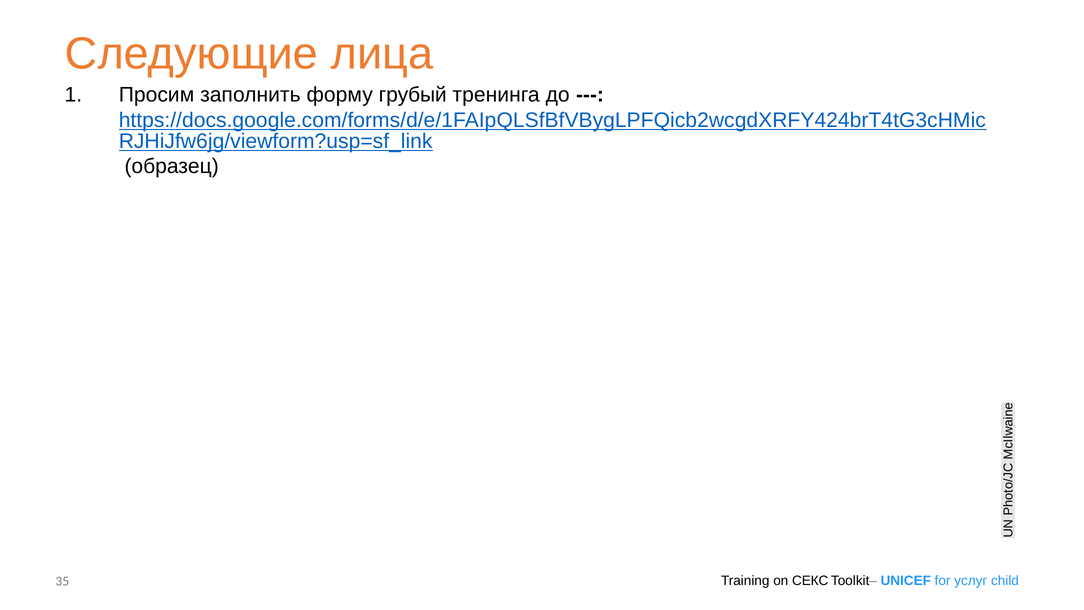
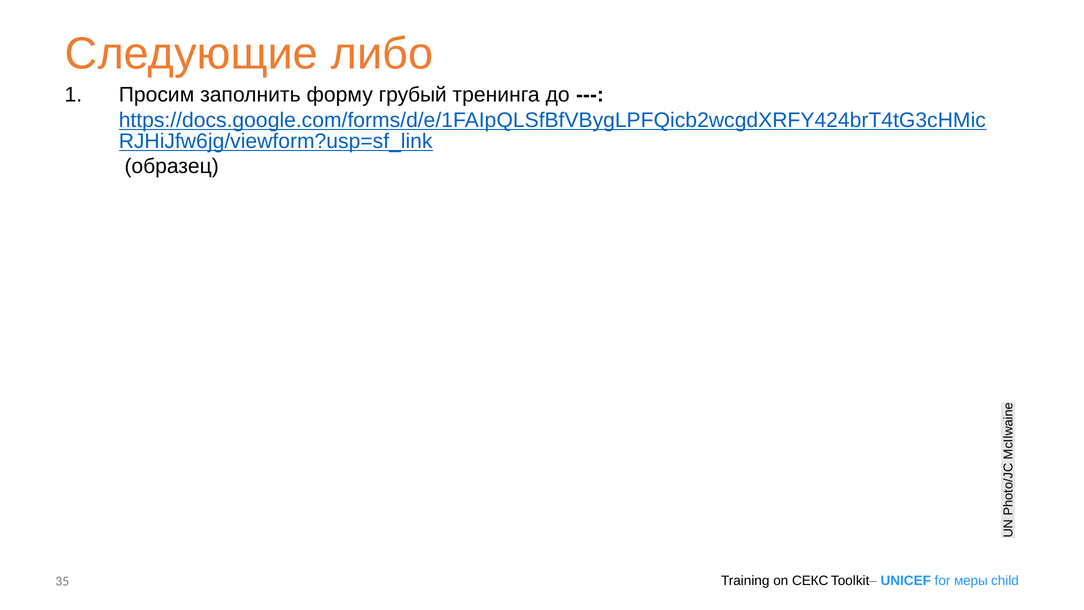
лица: лица -> либо
услуг: услуг -> меры
